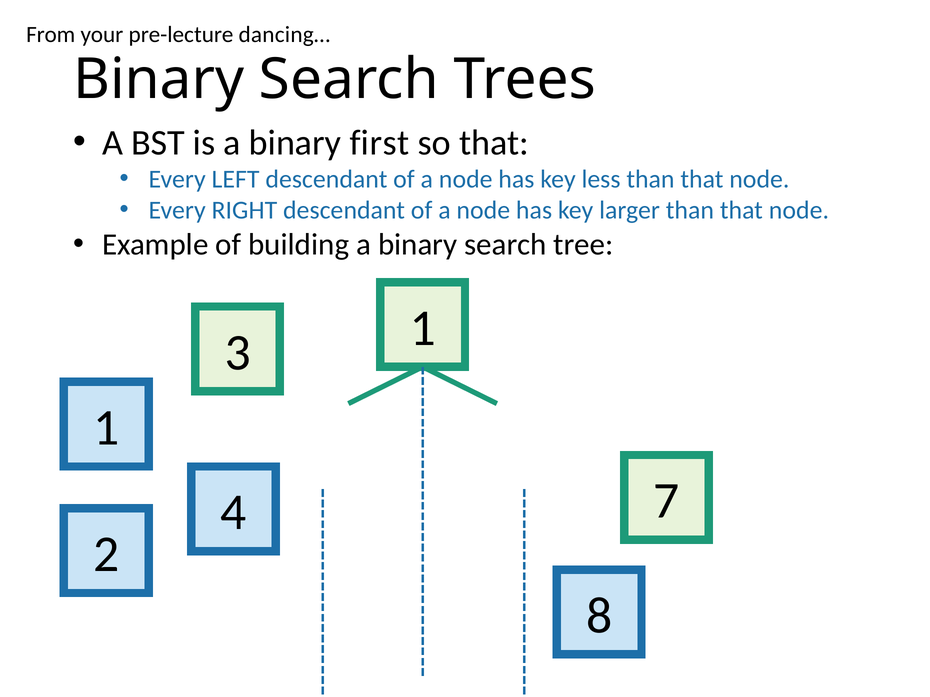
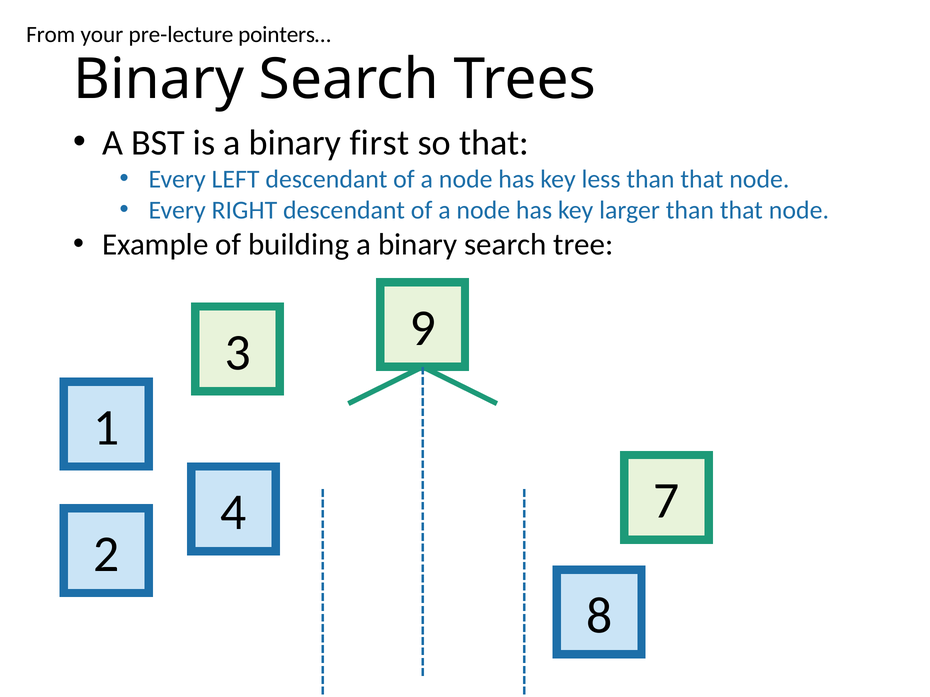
dancing…: dancing… -> pointers…
3 1: 1 -> 9
